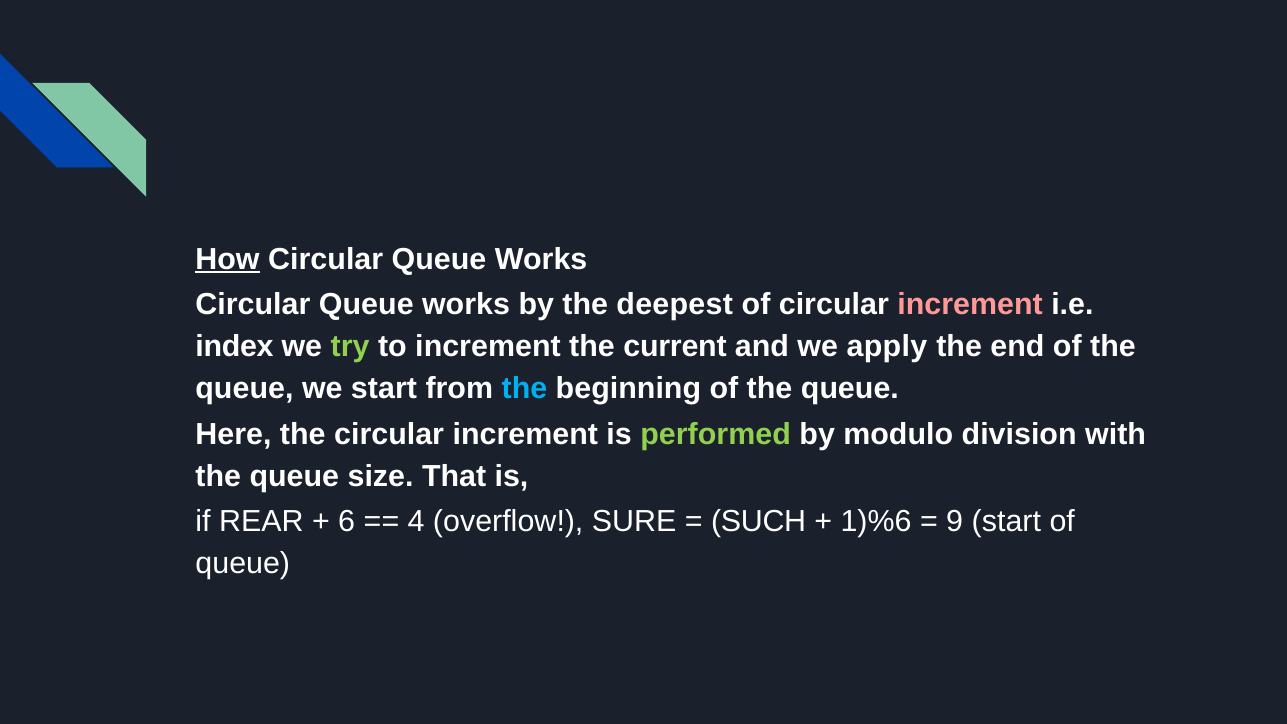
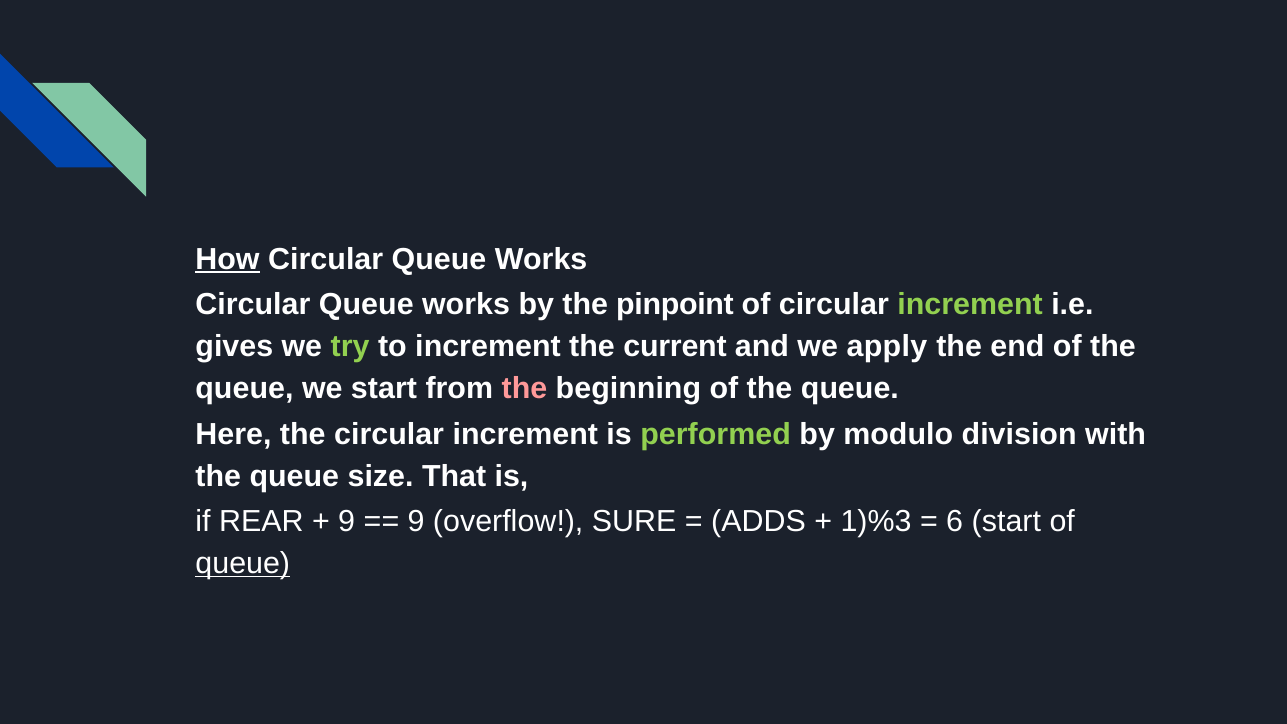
deepest: deepest -> pinpoint
increment at (970, 305) colour: pink -> light green
index: index -> gives
the at (524, 389) colour: light blue -> pink
6 at (347, 521): 6 -> 9
4 at (416, 521): 4 -> 9
SUCH: SUCH -> ADDS
1)%6: 1)%6 -> 1)%3
9: 9 -> 6
queue at (243, 563) underline: none -> present
